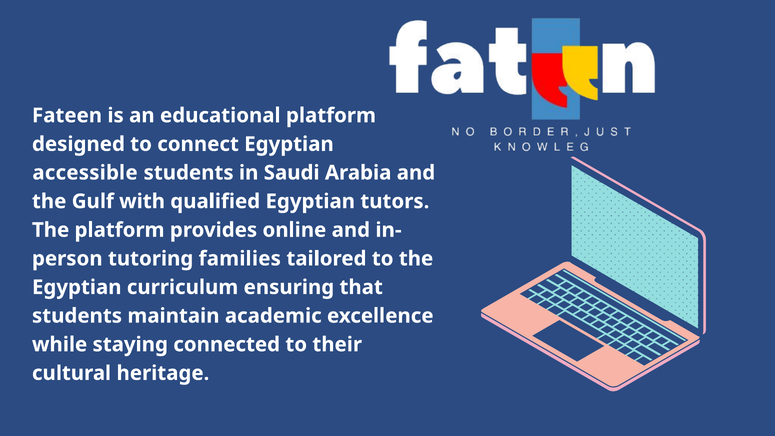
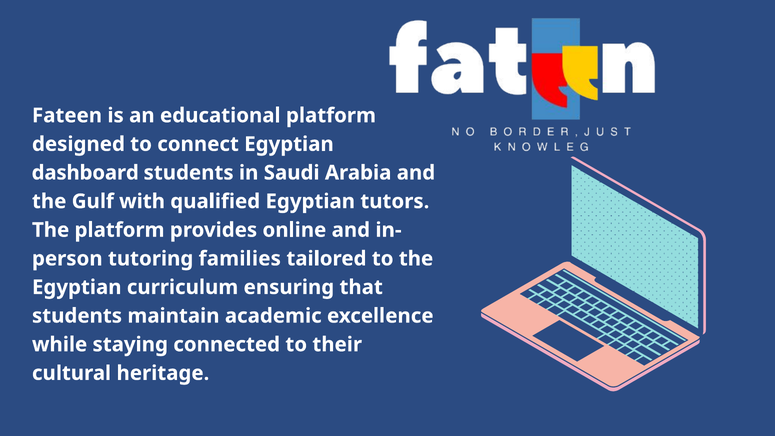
accessible: accessible -> dashboard
